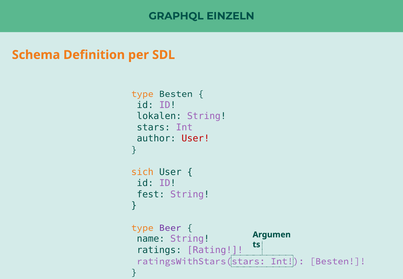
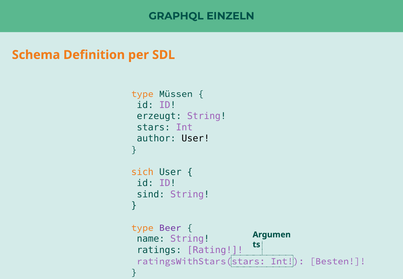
type Besten: Besten -> Müssen
lokalen: lokalen -> erzeugt
User at (196, 138) colour: red -> black
fest: fest -> sind
